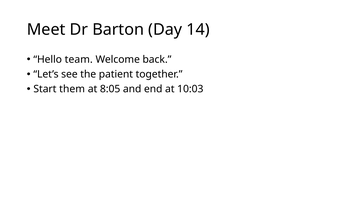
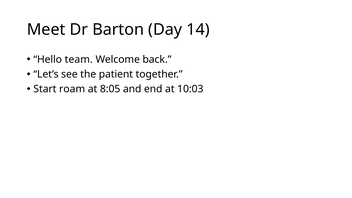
them: them -> roam
